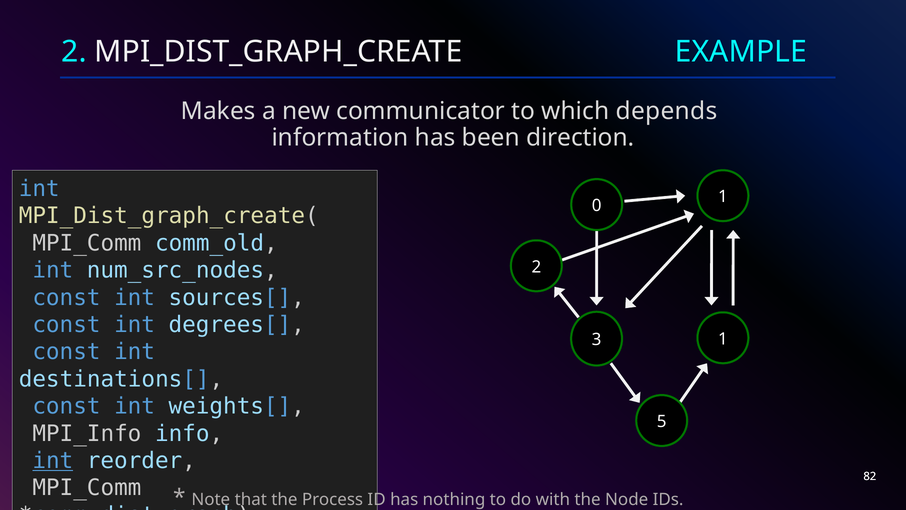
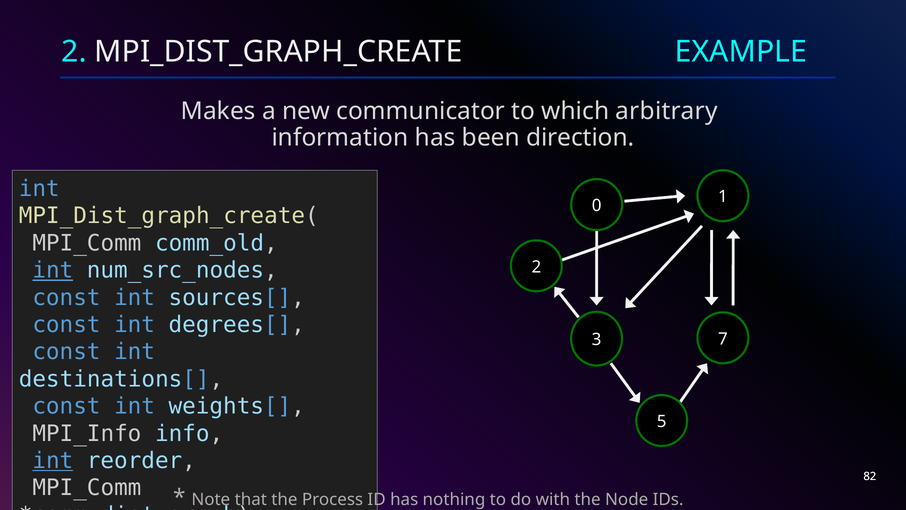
depends: depends -> arbitrary
int at (53, 270) underline: none -> present
3 1: 1 -> 7
